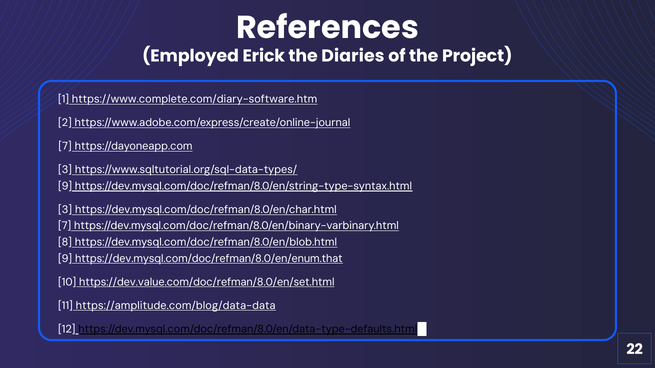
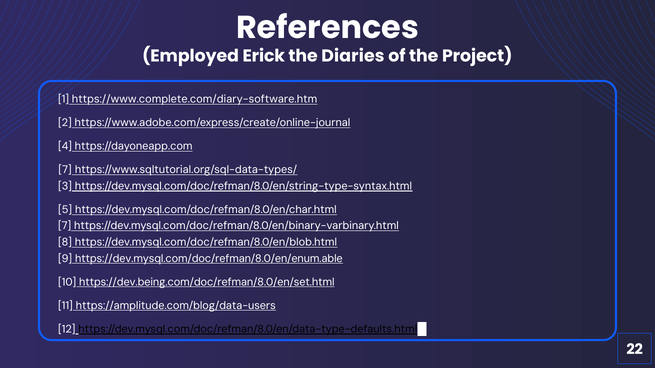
7 at (65, 146): 7 -> 4
3 at (65, 170): 3 -> 7
9 at (65, 186): 9 -> 3
3 at (65, 210): 3 -> 5
https://dev.mysql.com/doc/refman/8.0/en/enum.that: https://dev.mysql.com/doc/refman/8.0/en/enum.that -> https://dev.mysql.com/doc/refman/8.0/en/enum.able
https://dev.value.com/doc/refman/8.0/en/set.html: https://dev.value.com/doc/refman/8.0/en/set.html -> https://dev.being.com/doc/refman/8.0/en/set.html
https://amplitude.com/blog/data-data: https://amplitude.com/blog/data-data -> https://amplitude.com/blog/data-users
